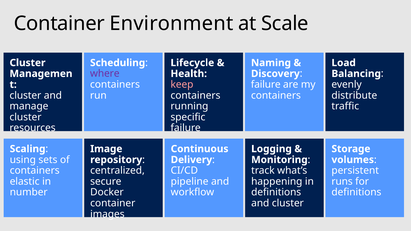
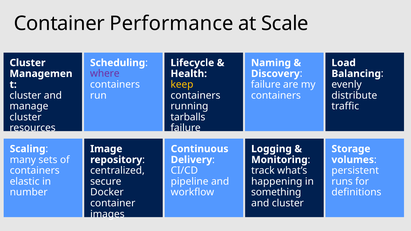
Environment: Environment -> Performance
keep colour: pink -> yellow
specific: specific -> tarballs
using: using -> many
definitions at (276, 192): definitions -> something
